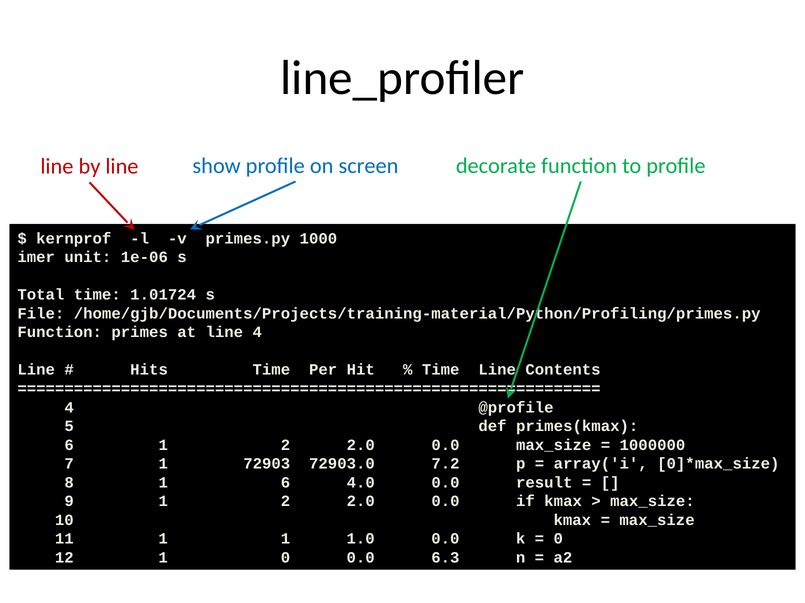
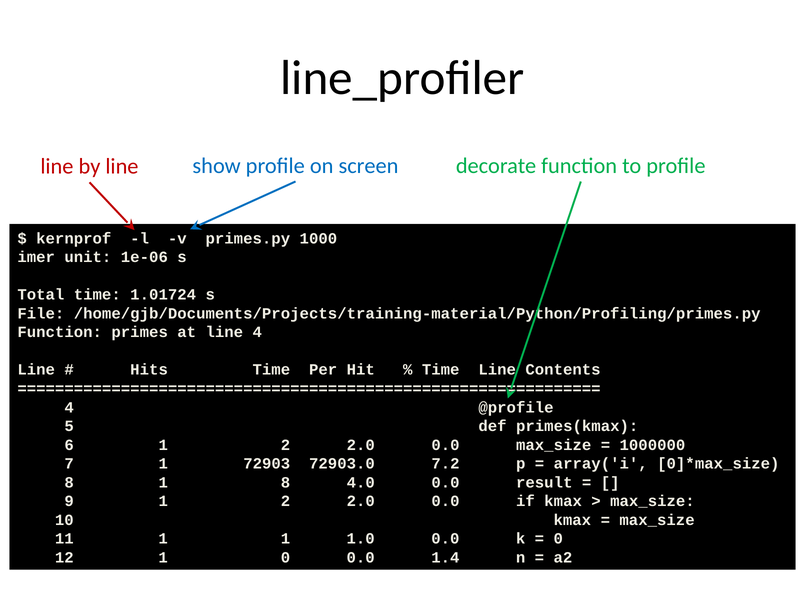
1 6: 6 -> 8
6.3: 6.3 -> 1.4
